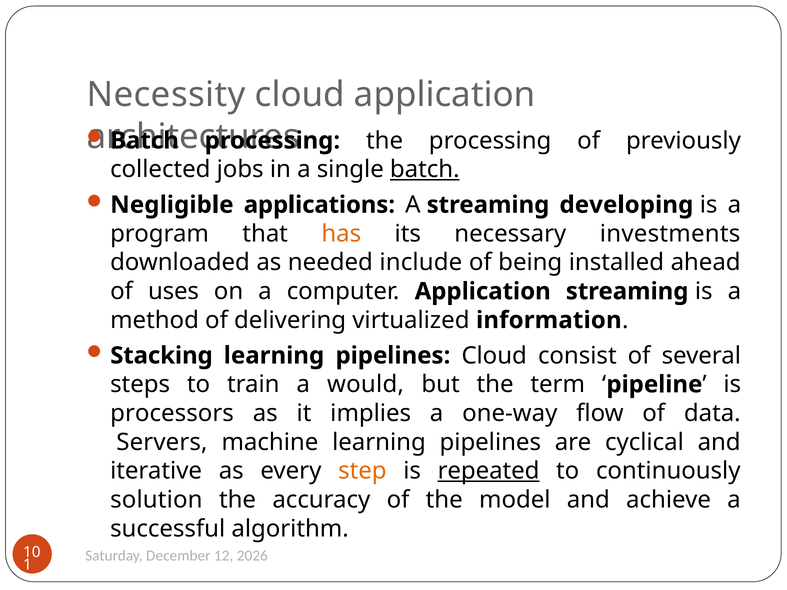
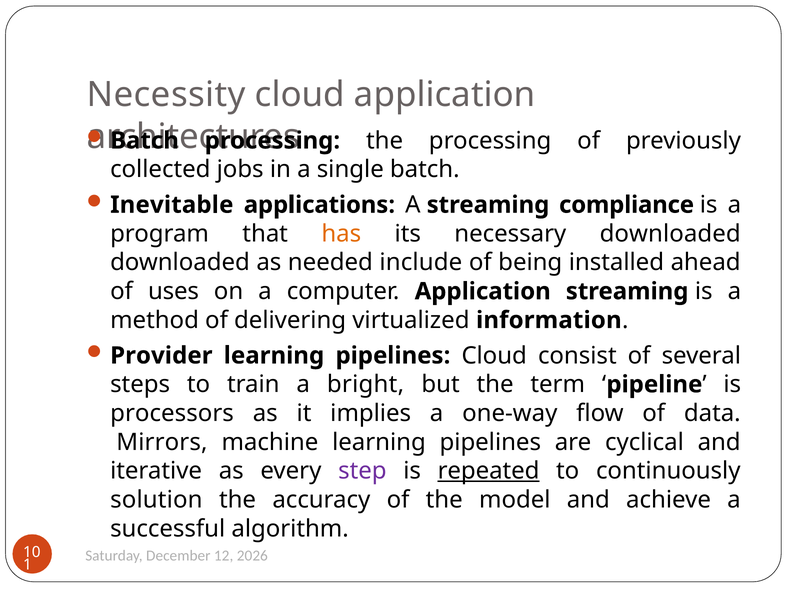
batch at (425, 170) underline: present -> none
Negligible: Negligible -> Inevitable
developing: developing -> compliance
necessary investments: investments -> downloaded
Stacking: Stacking -> Provider
would: would -> bright
Servers: Servers -> Mirrors
step colour: orange -> purple
